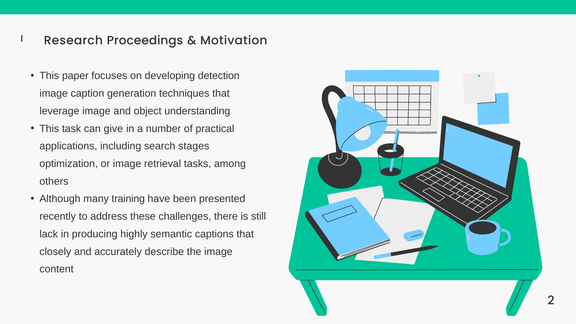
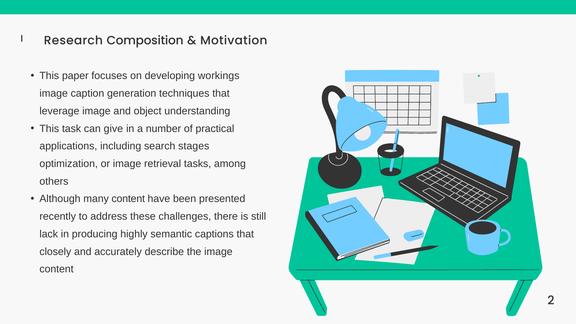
Proceedings: Proceedings -> Composition
detection: detection -> workings
many training: training -> content
